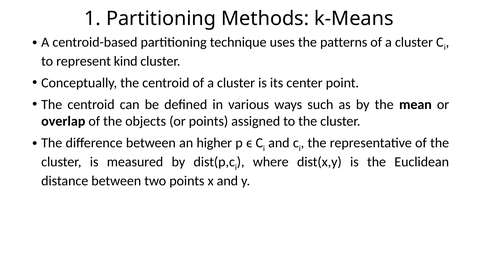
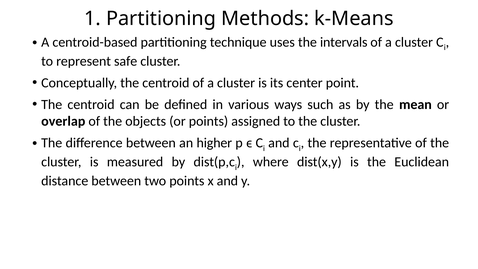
patterns: patterns -> intervals
kind: kind -> safe
